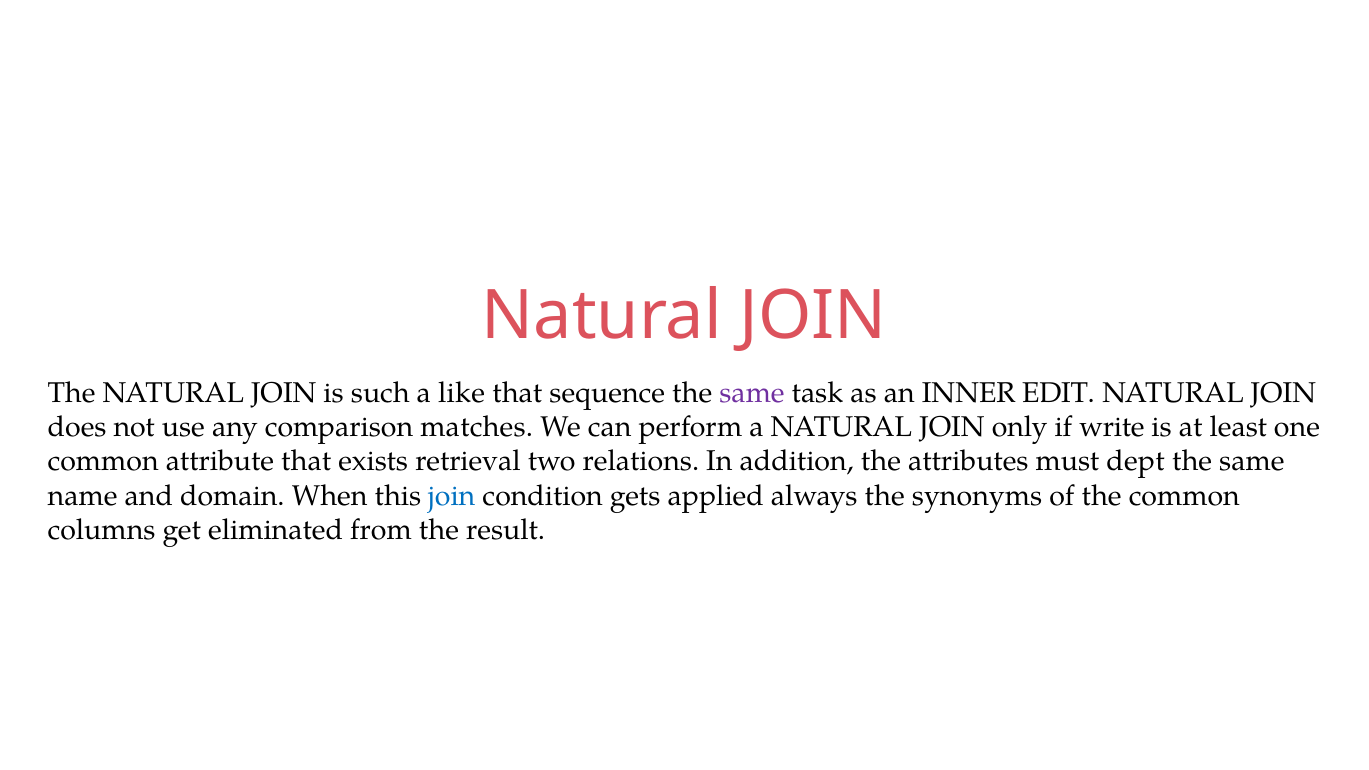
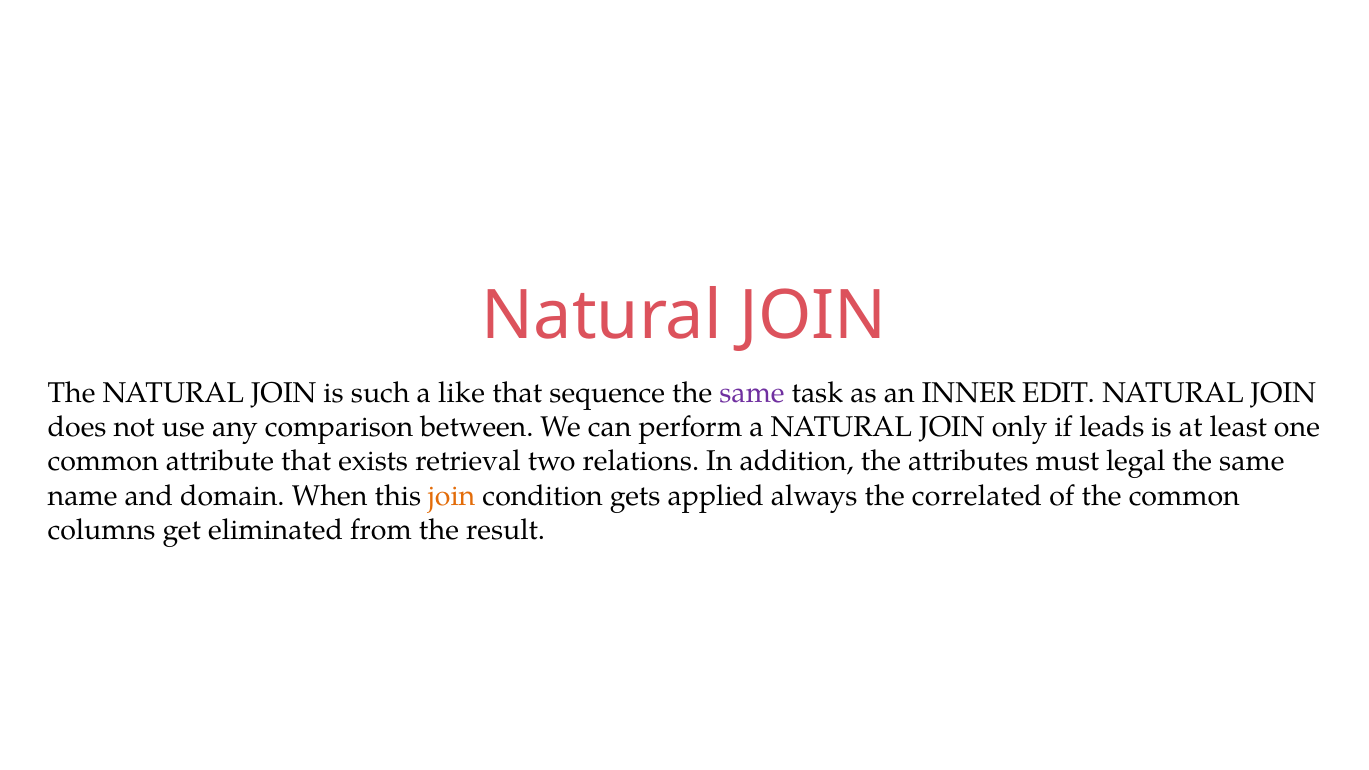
matches: matches -> between
write: write -> leads
dept: dept -> legal
join at (452, 496) colour: blue -> orange
synonyms: synonyms -> correlated
